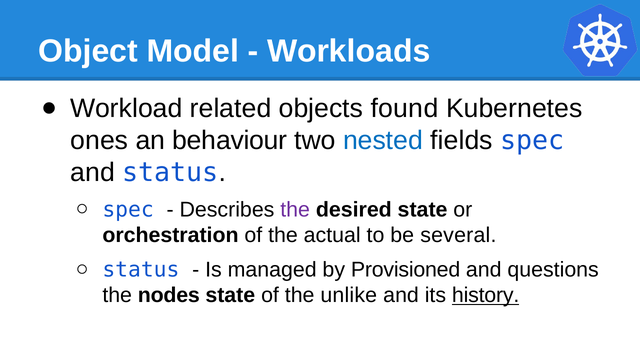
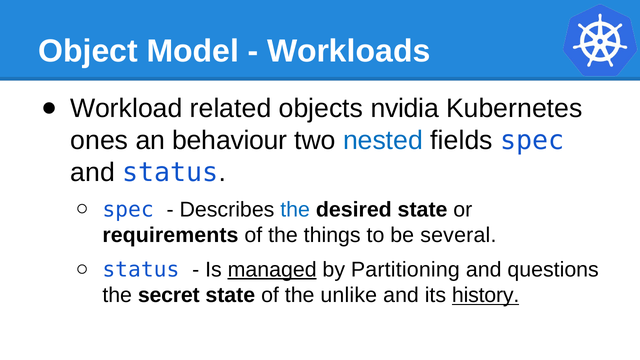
found: found -> nvidia
the at (295, 210) colour: purple -> blue
orchestration: orchestration -> requirements
actual: actual -> things
managed underline: none -> present
Provisioned: Provisioned -> Partitioning
nodes: nodes -> secret
